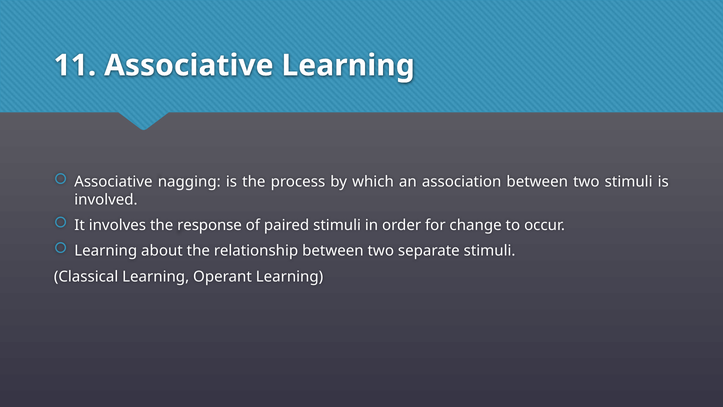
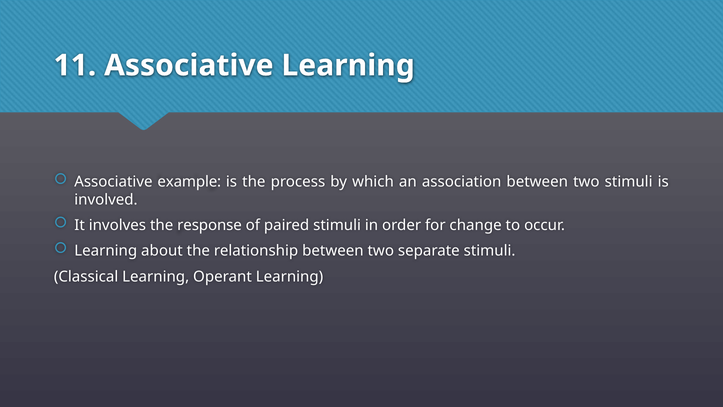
nagging: nagging -> example
